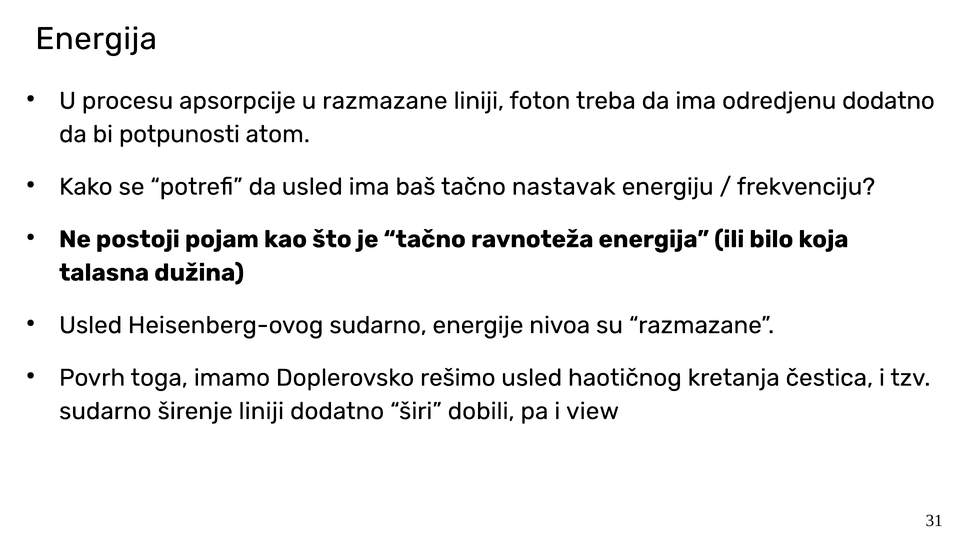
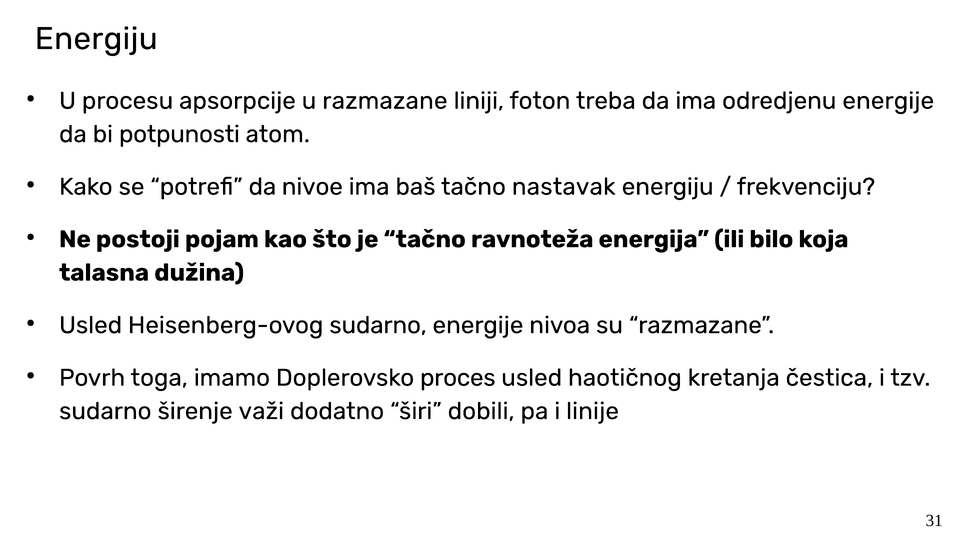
Energija at (96, 39): Energija -> Energiju
odredjenu dodatno: dodatno -> energije
da usled: usled -> nivoe
rešimo: rešimo -> proces
širenje liniji: liniji -> važi
view: view -> linije
